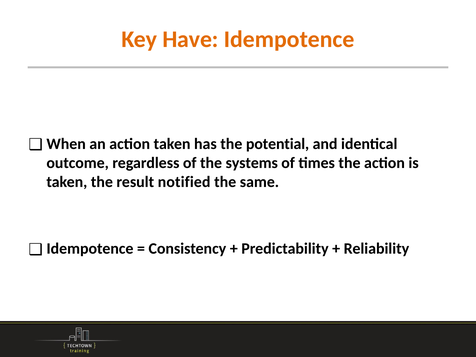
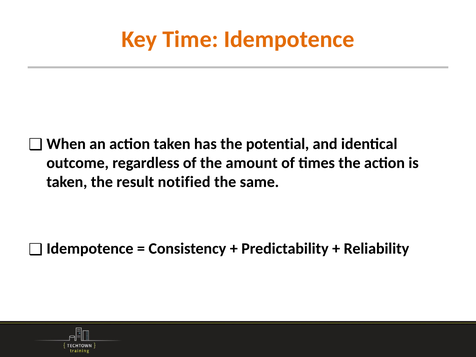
Have: Have -> Time
systems: systems -> amount
